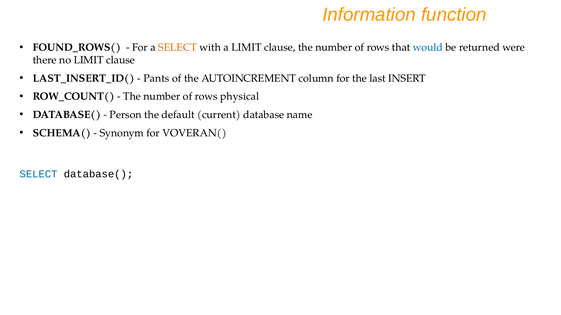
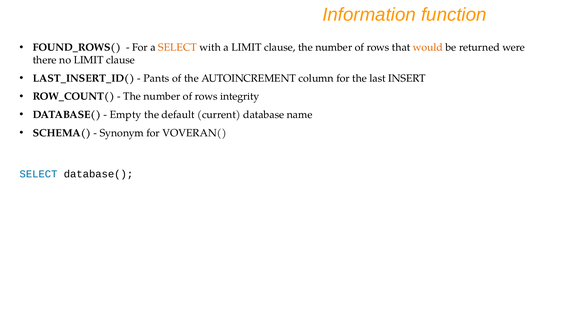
would colour: blue -> orange
physical: physical -> integrity
Person: Person -> Empty
